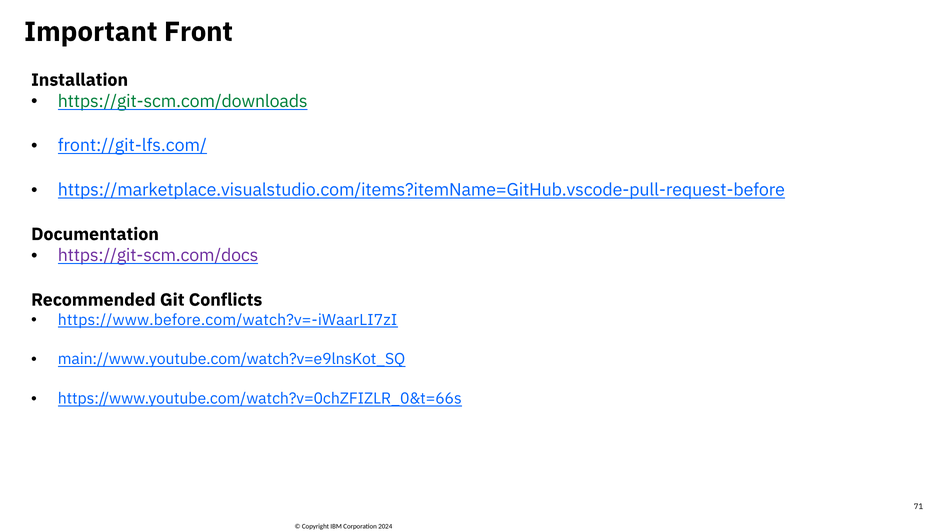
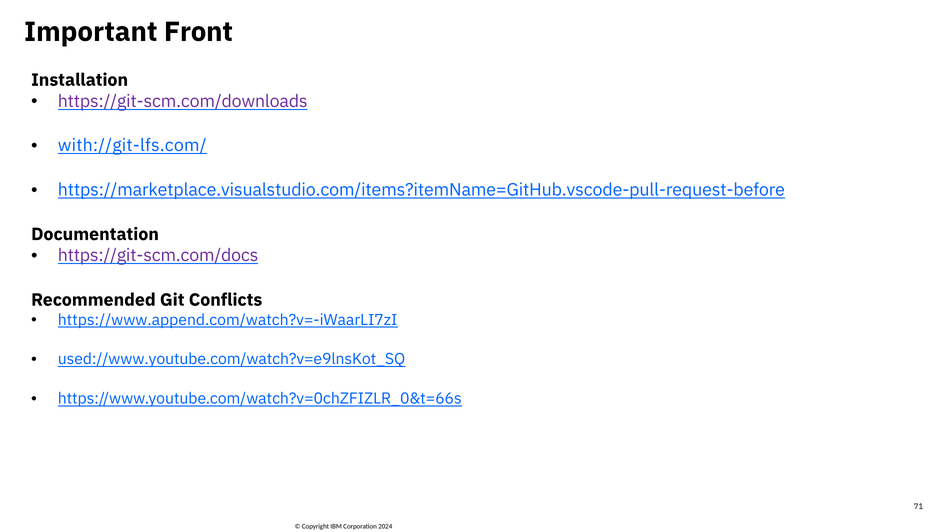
https://git-scm.com/downloads colour: green -> purple
front://git-lfs.com/: front://git-lfs.com/ -> with://git-lfs.com/
https://www.before.com/watch?v=-iWaarLI7zI: https://www.before.com/watch?v=-iWaarLI7zI -> https://www.append.com/watch?v=-iWaarLI7zI
main://www.youtube.com/watch?v=e9lnsKot_SQ: main://www.youtube.com/watch?v=e9lnsKot_SQ -> used://www.youtube.com/watch?v=e9lnsKot_SQ
